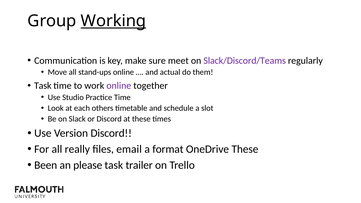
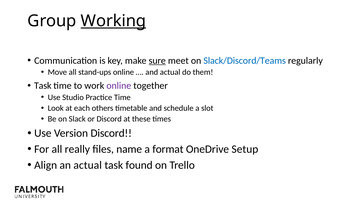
sure underline: none -> present
Slack/Discord/Teams colour: purple -> blue
email: email -> name
OneDrive These: These -> Setup
Been: Been -> Align
an please: please -> actual
trailer: trailer -> found
